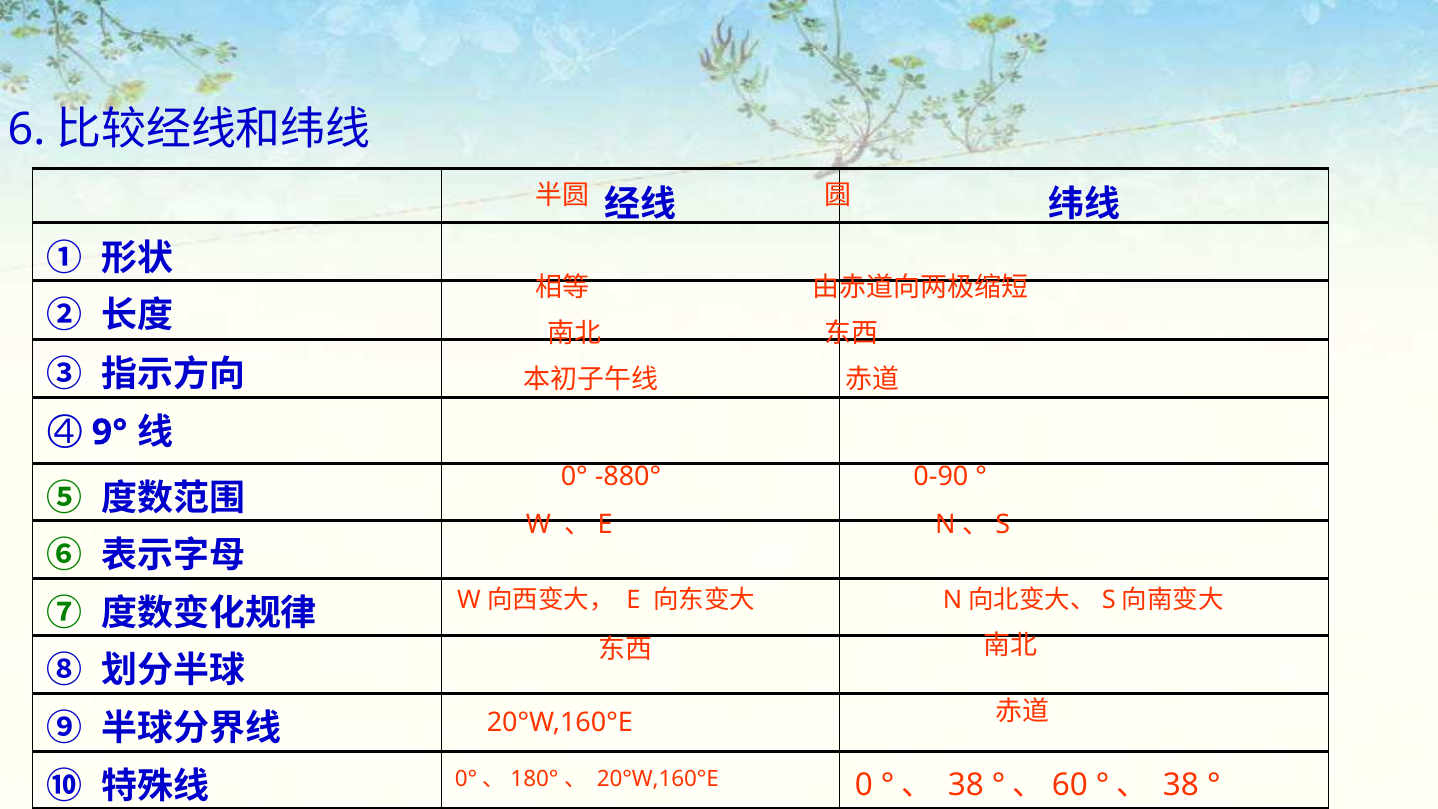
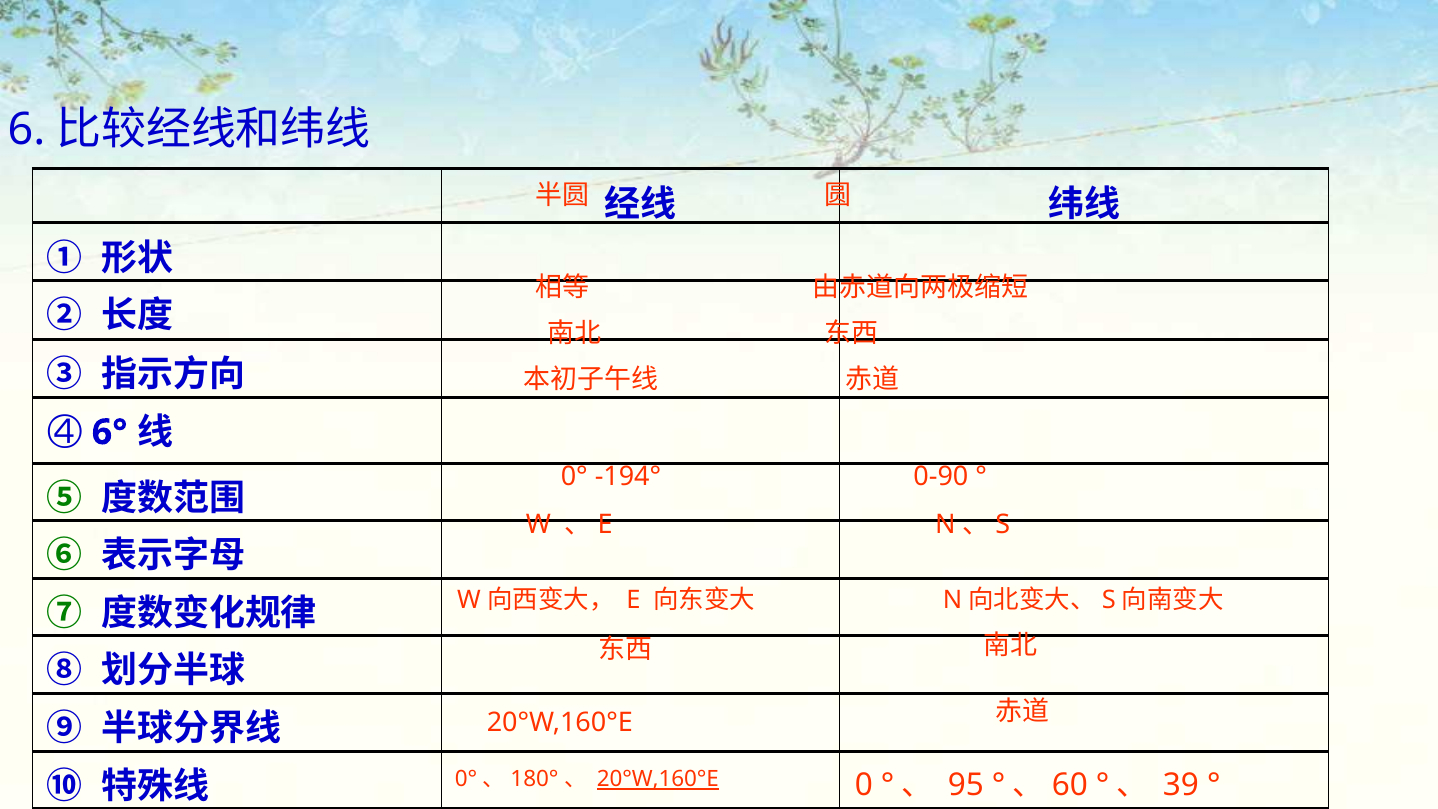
9°: 9° -> 6°
-880°: -880° -> -194°
20°W,160°E at (658, 779) underline: none -> present
38 at (966, 785): 38 -> 95
38 at (1181, 785): 38 -> 39
